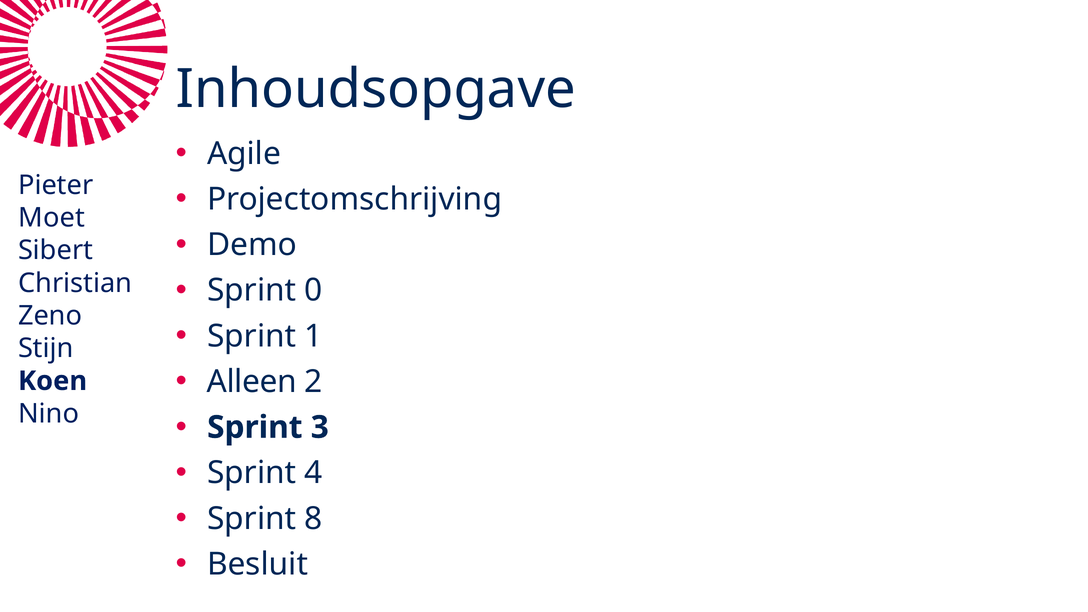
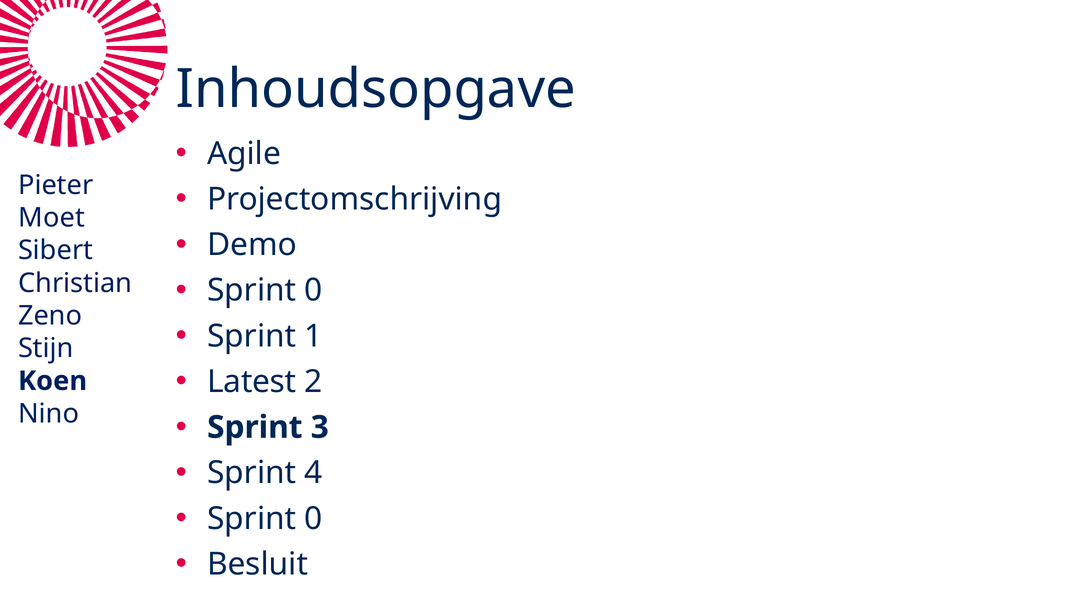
Alleen: Alleen -> Latest
8 at (314, 519): 8 -> 0
